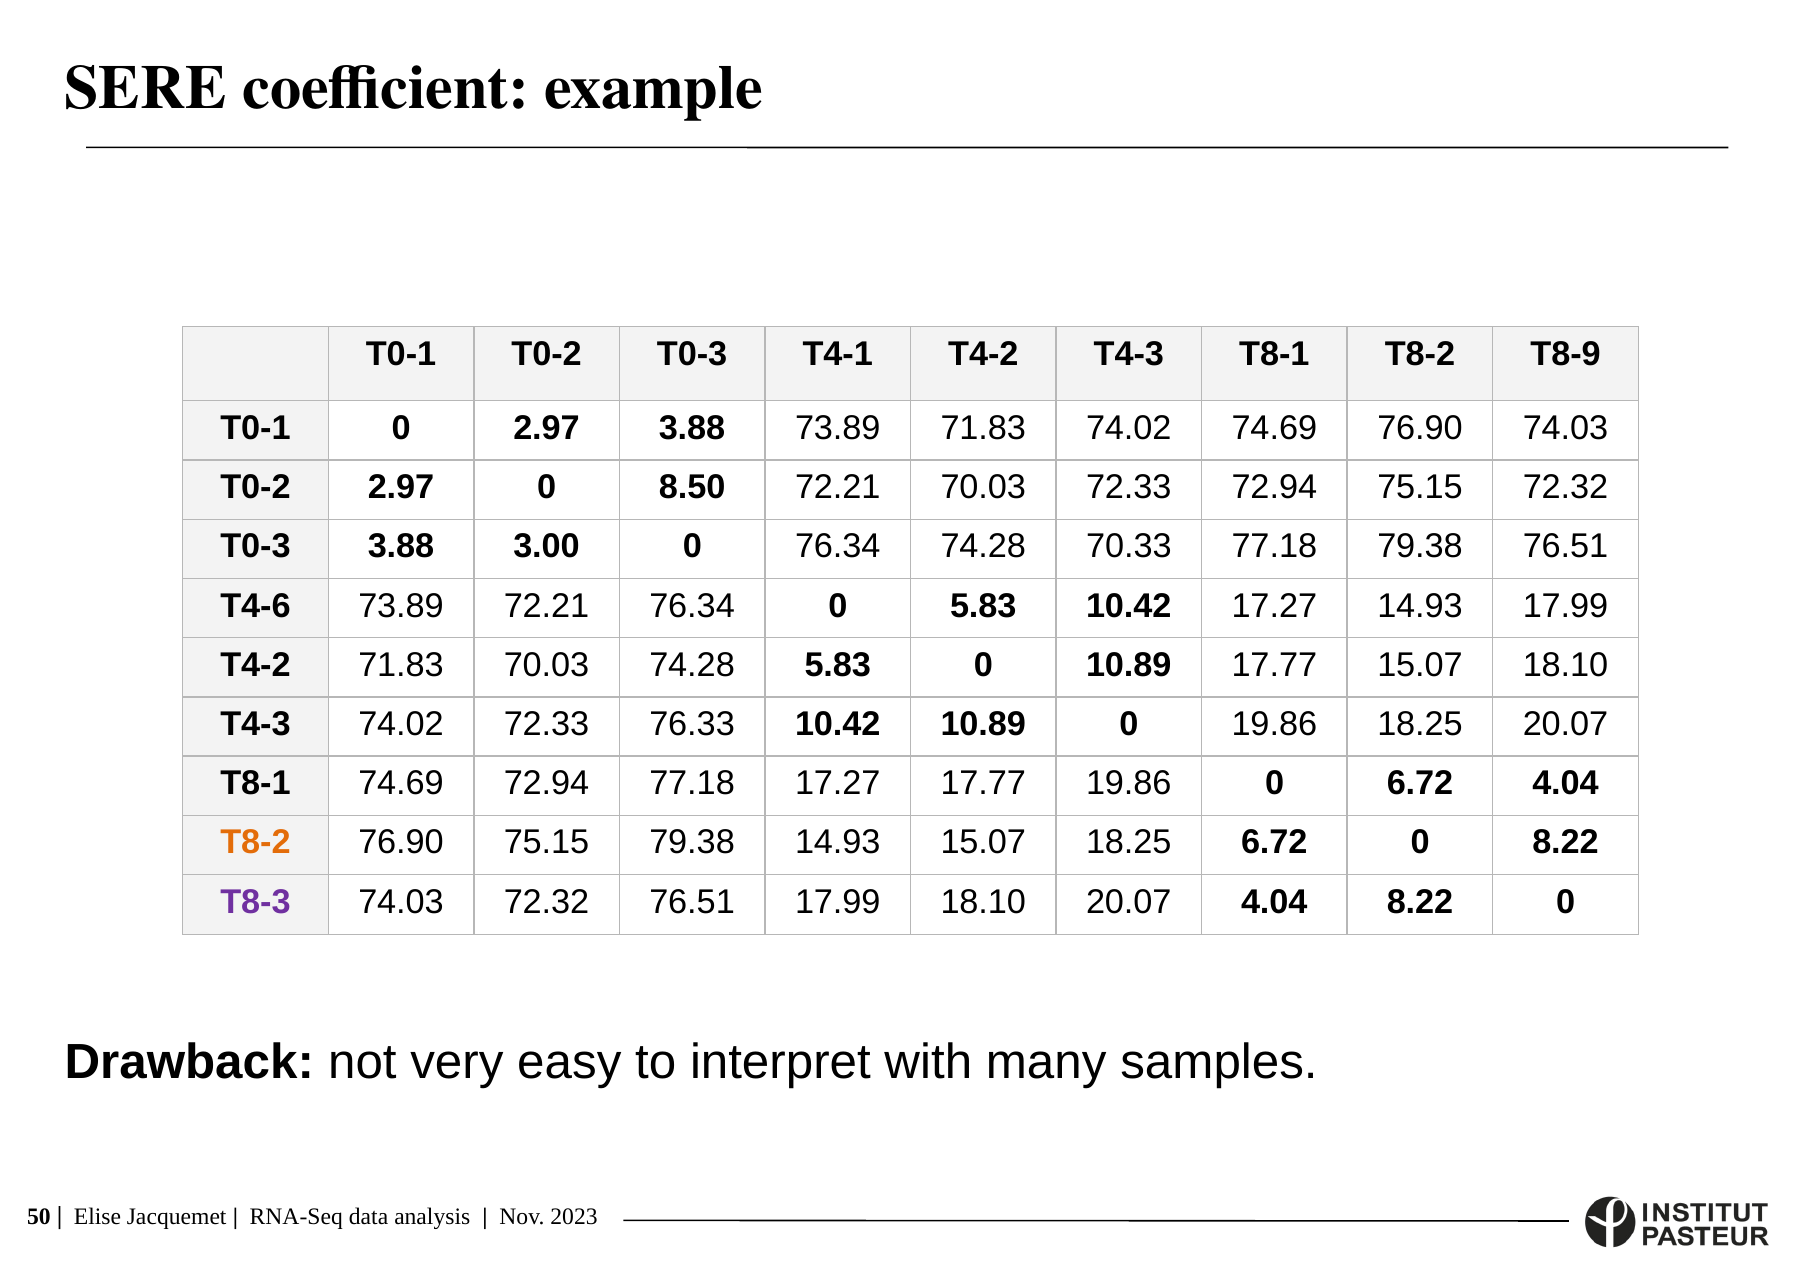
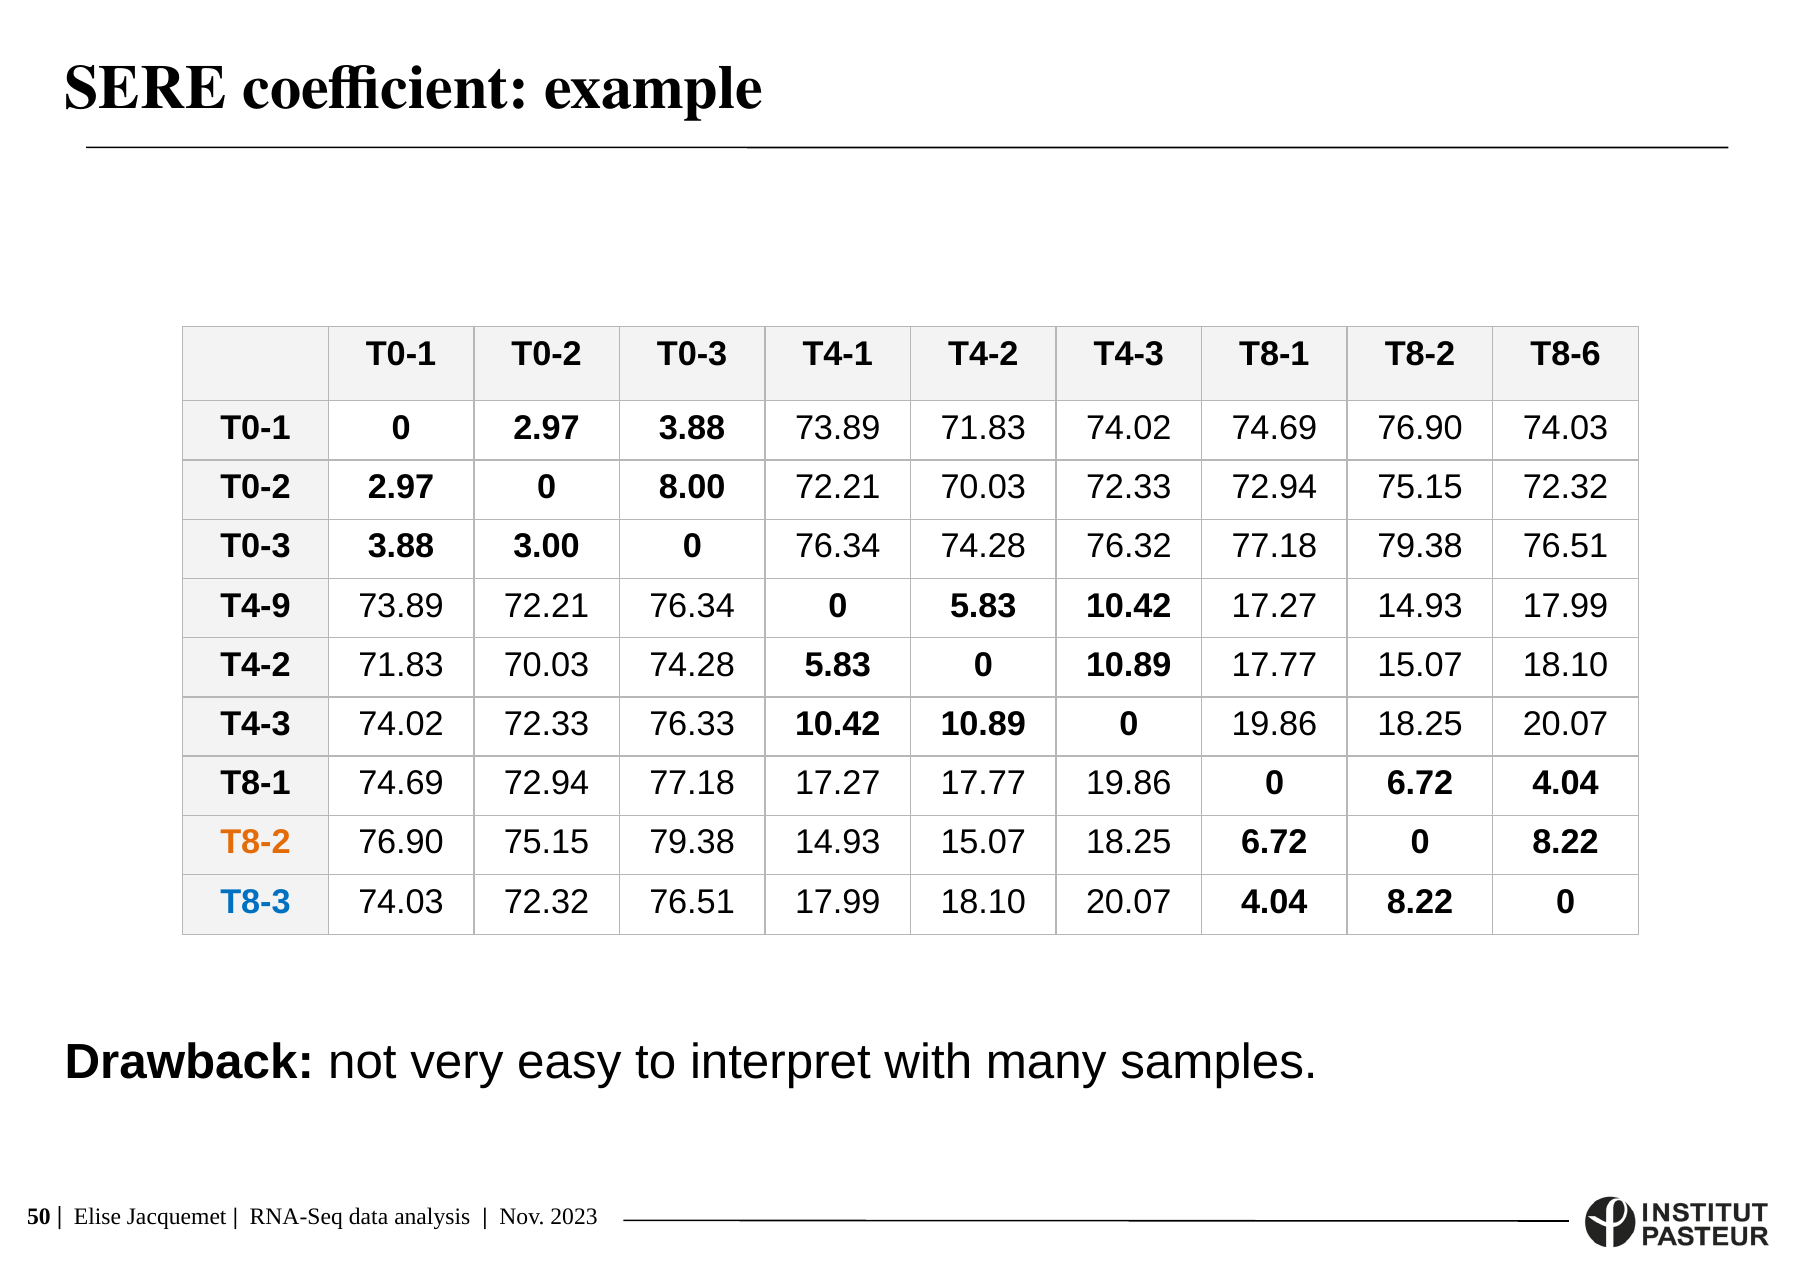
T8-9: T8-9 -> T8-6
8.50: 8.50 -> 8.00
70.33: 70.33 -> 76.32
T4-6: T4-6 -> T4-9
T8-3 colour: purple -> blue
